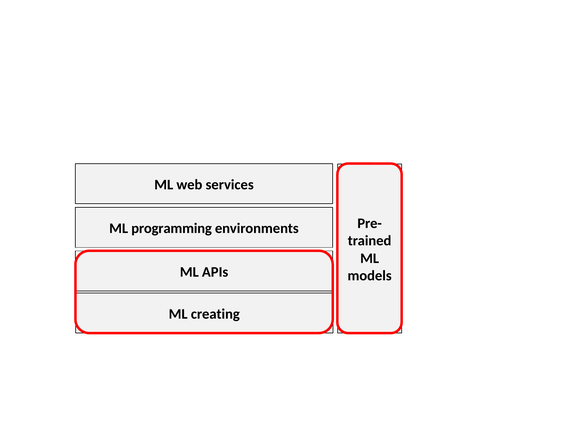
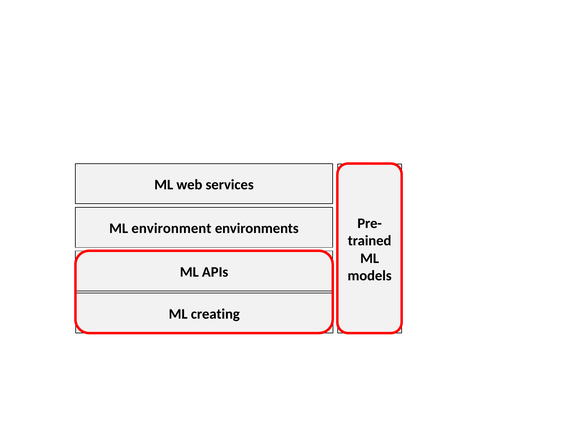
programming: programming -> environment
